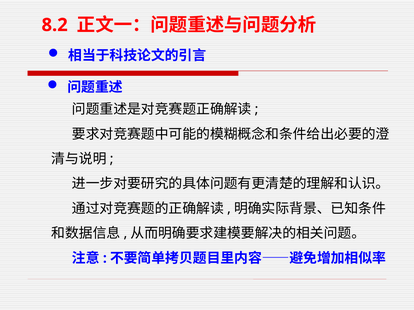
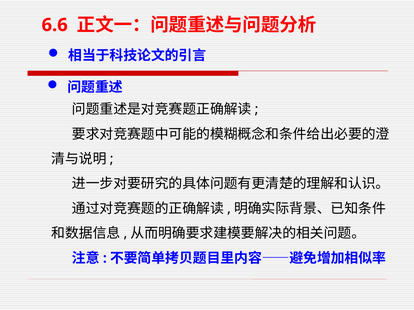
8.2: 8.2 -> 6.6
